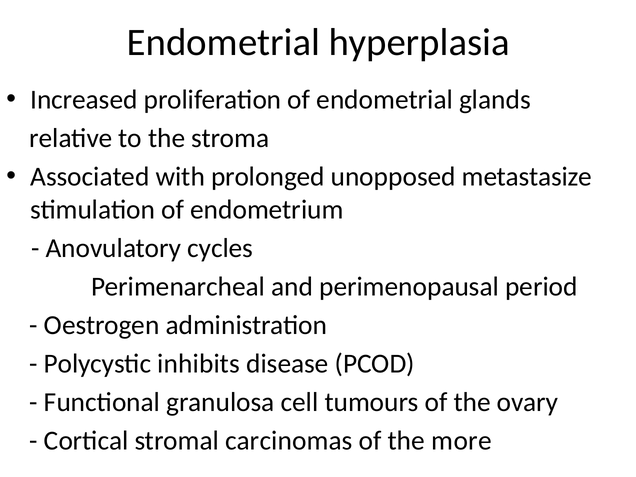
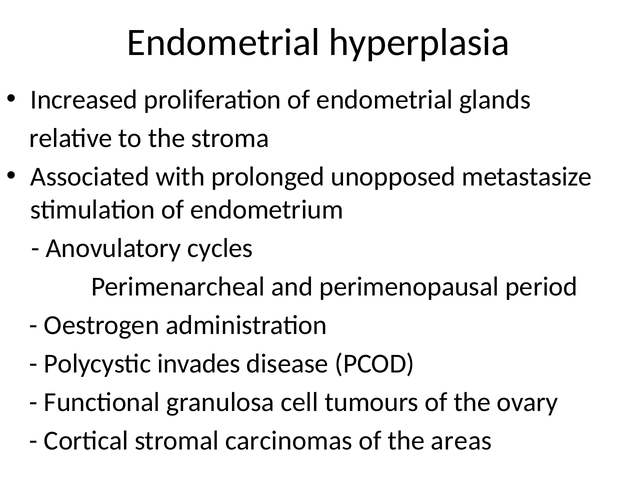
inhibits: inhibits -> invades
more: more -> areas
